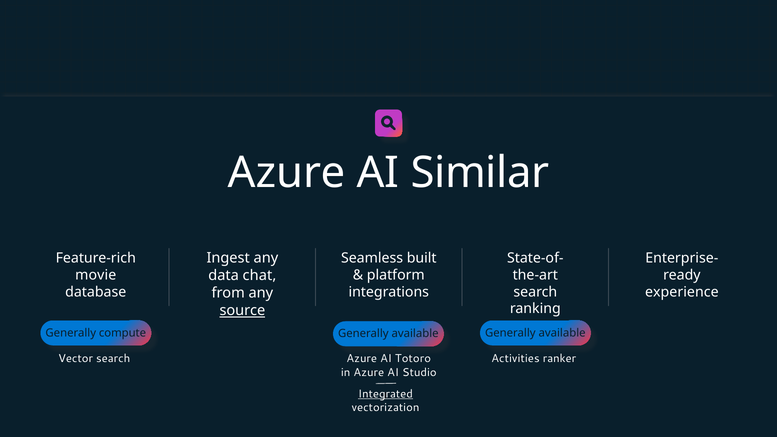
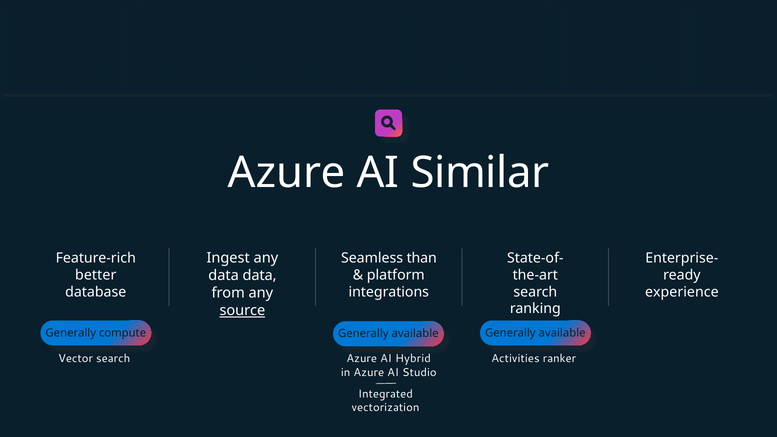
built: built -> than
movie: movie -> better
data chat: chat -> data
Totoro: Totoro -> Hybrid
Integrated underline: present -> none
